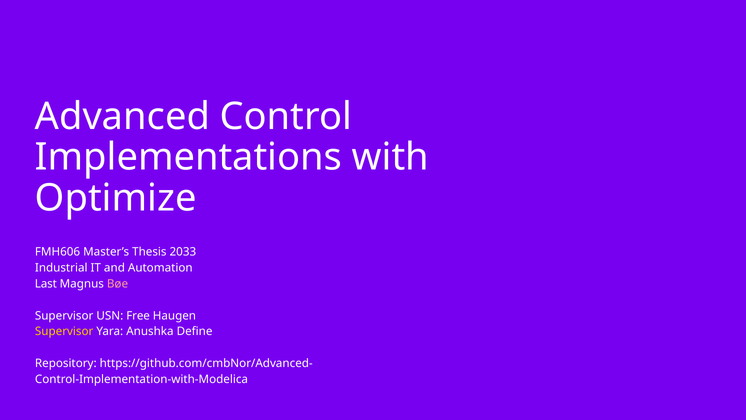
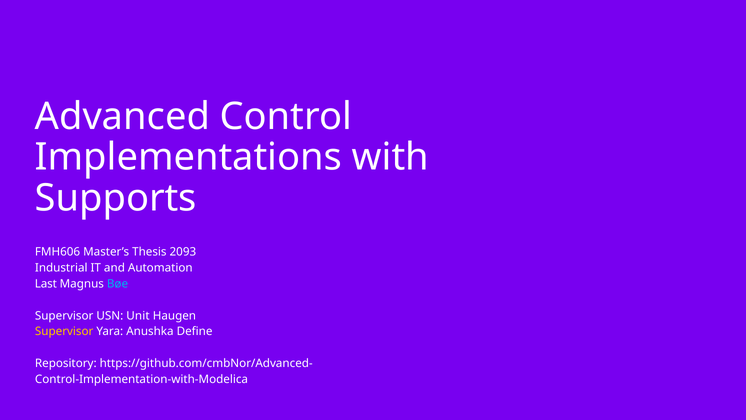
Optimize: Optimize -> Supports
2033: 2033 -> 2093
Bøe colour: pink -> light blue
Free: Free -> Unit
